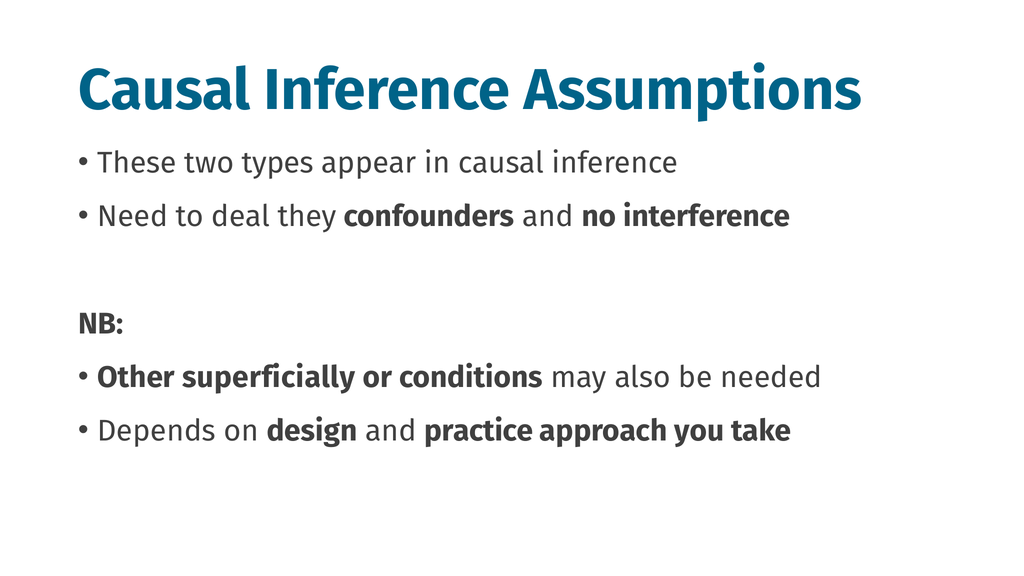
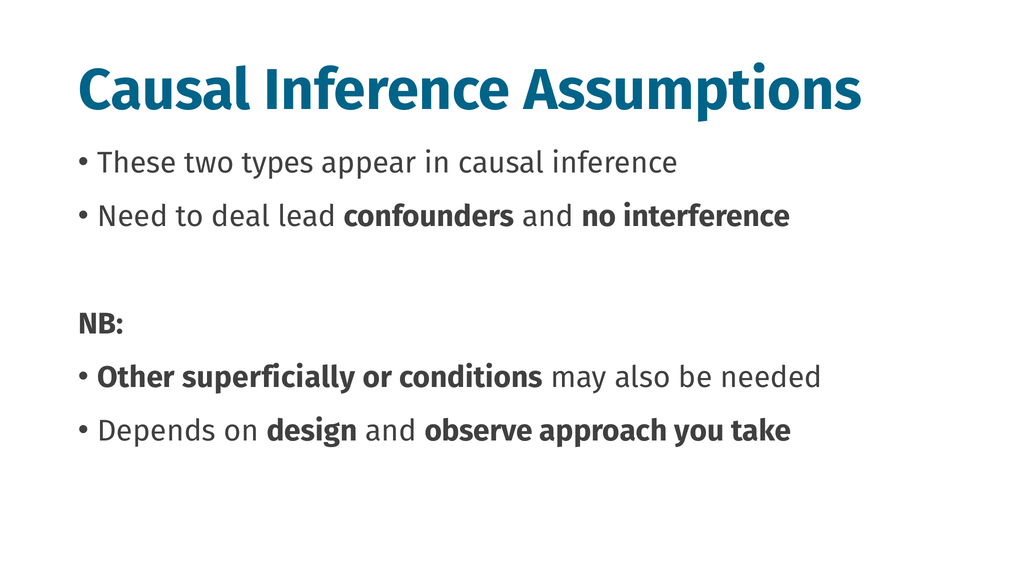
they: they -> lead
practice: practice -> observe
